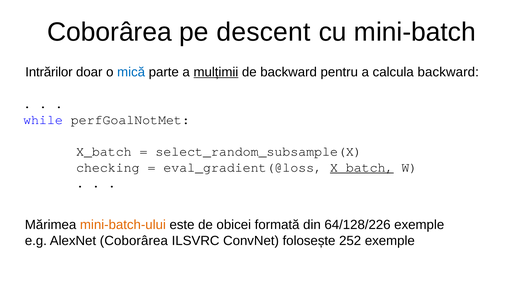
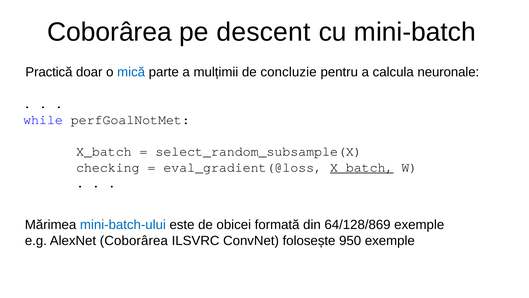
Intrărilor: Intrărilor -> Practică
mulțimii underline: present -> none
de backward: backward -> concluzie
calcula backward: backward -> neuronale
mini-batch-ului colour: orange -> blue
64/128/226: 64/128/226 -> 64/128/869
252: 252 -> 950
